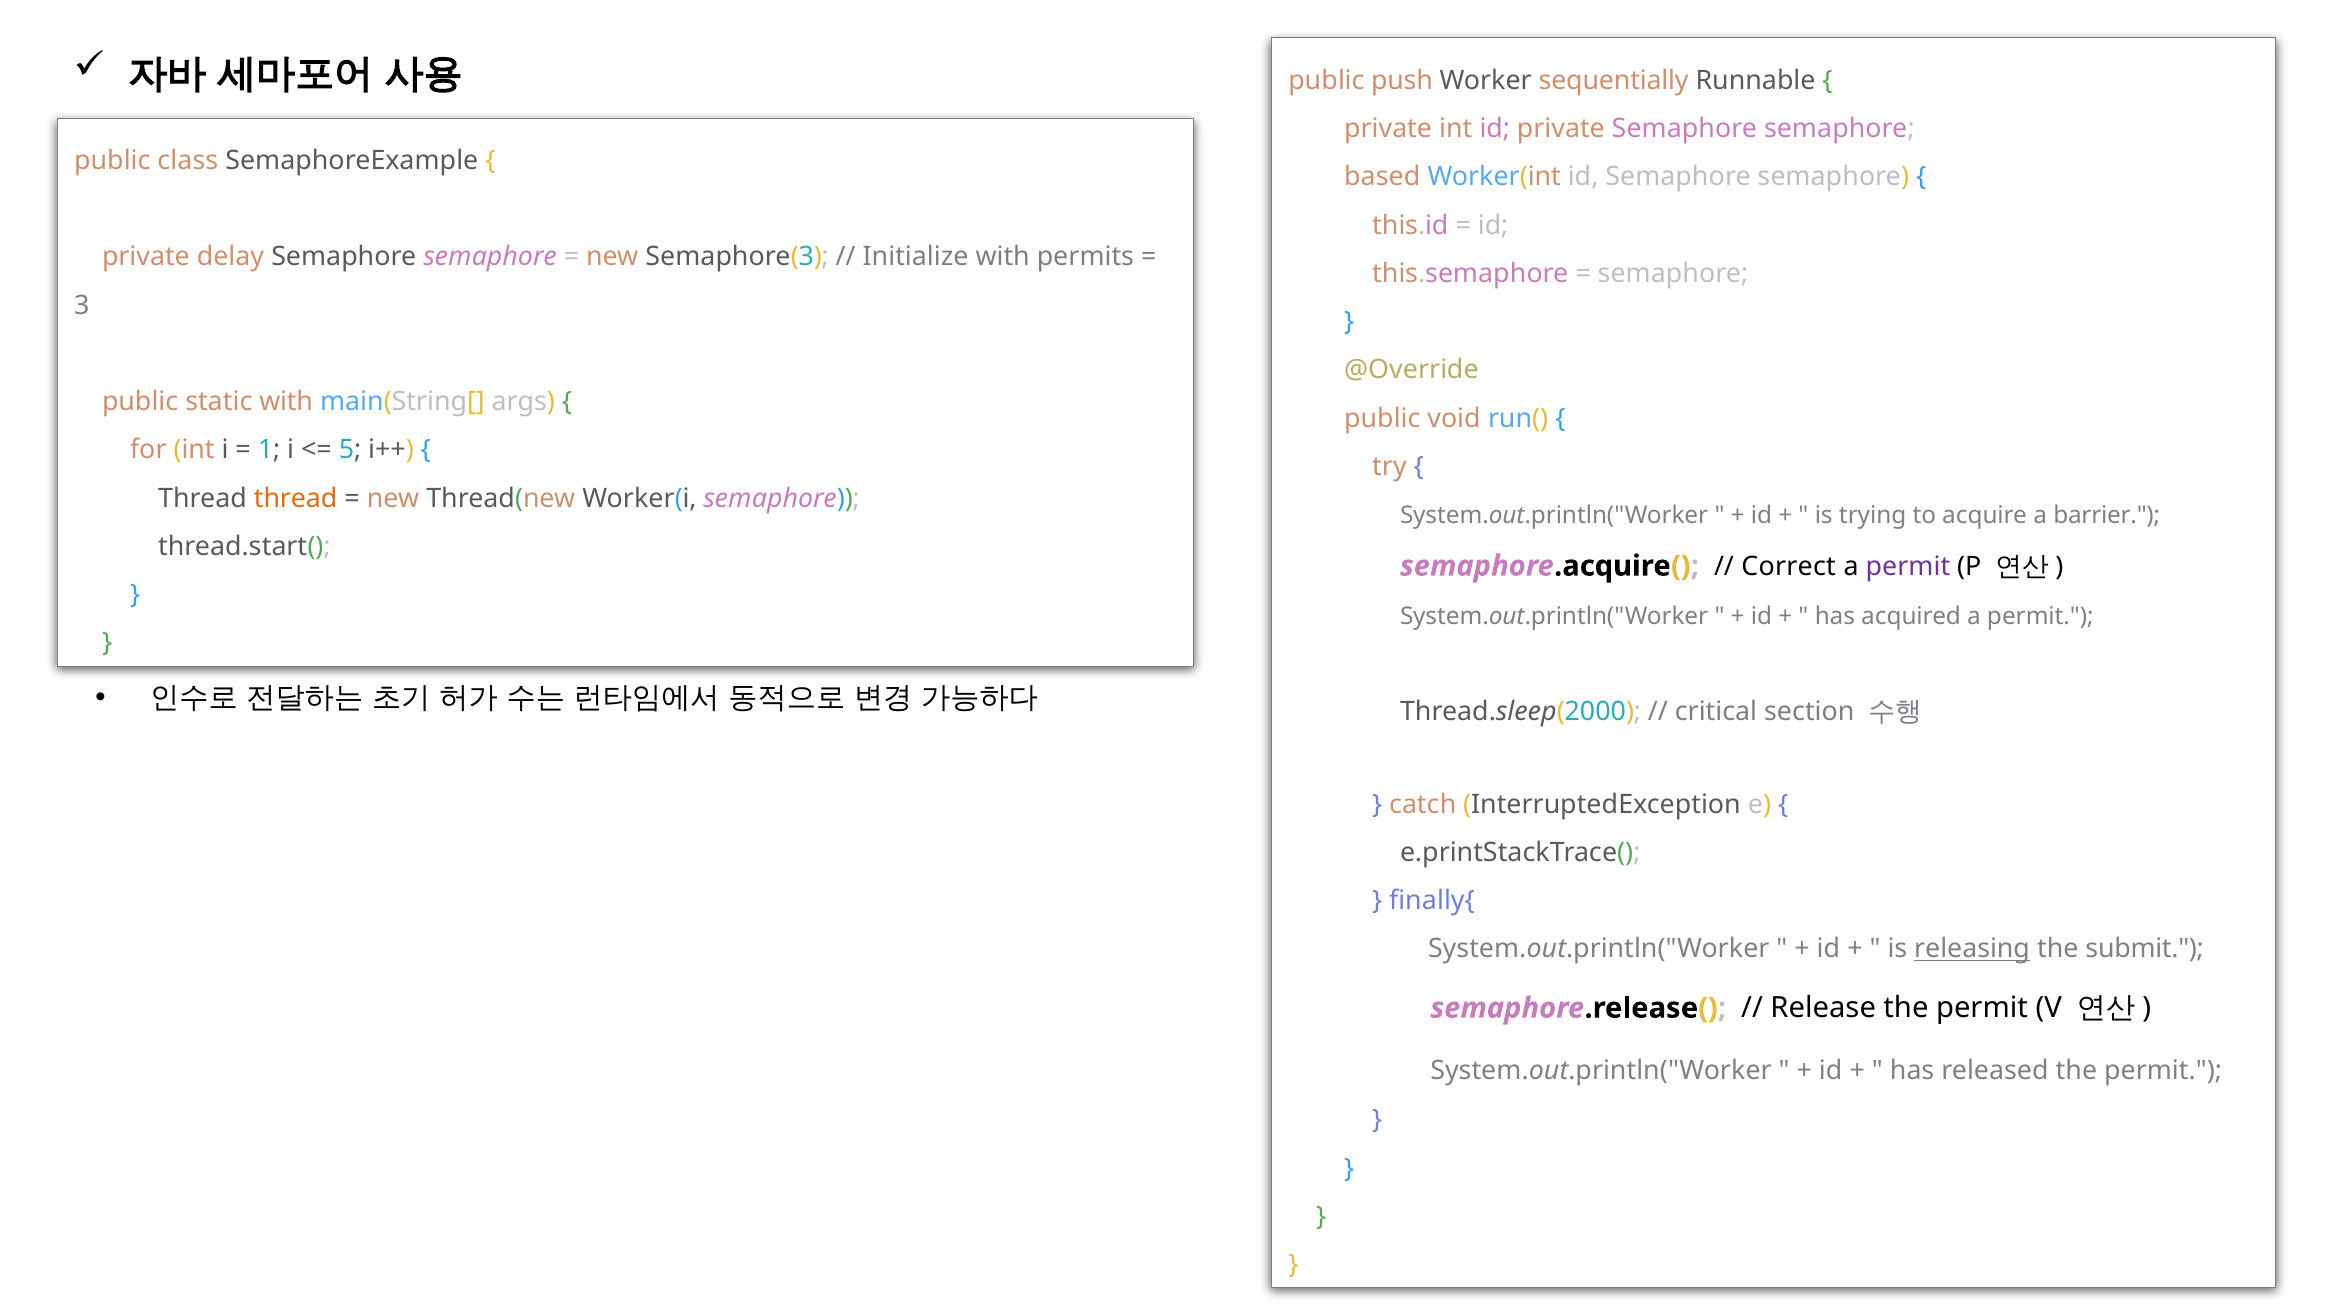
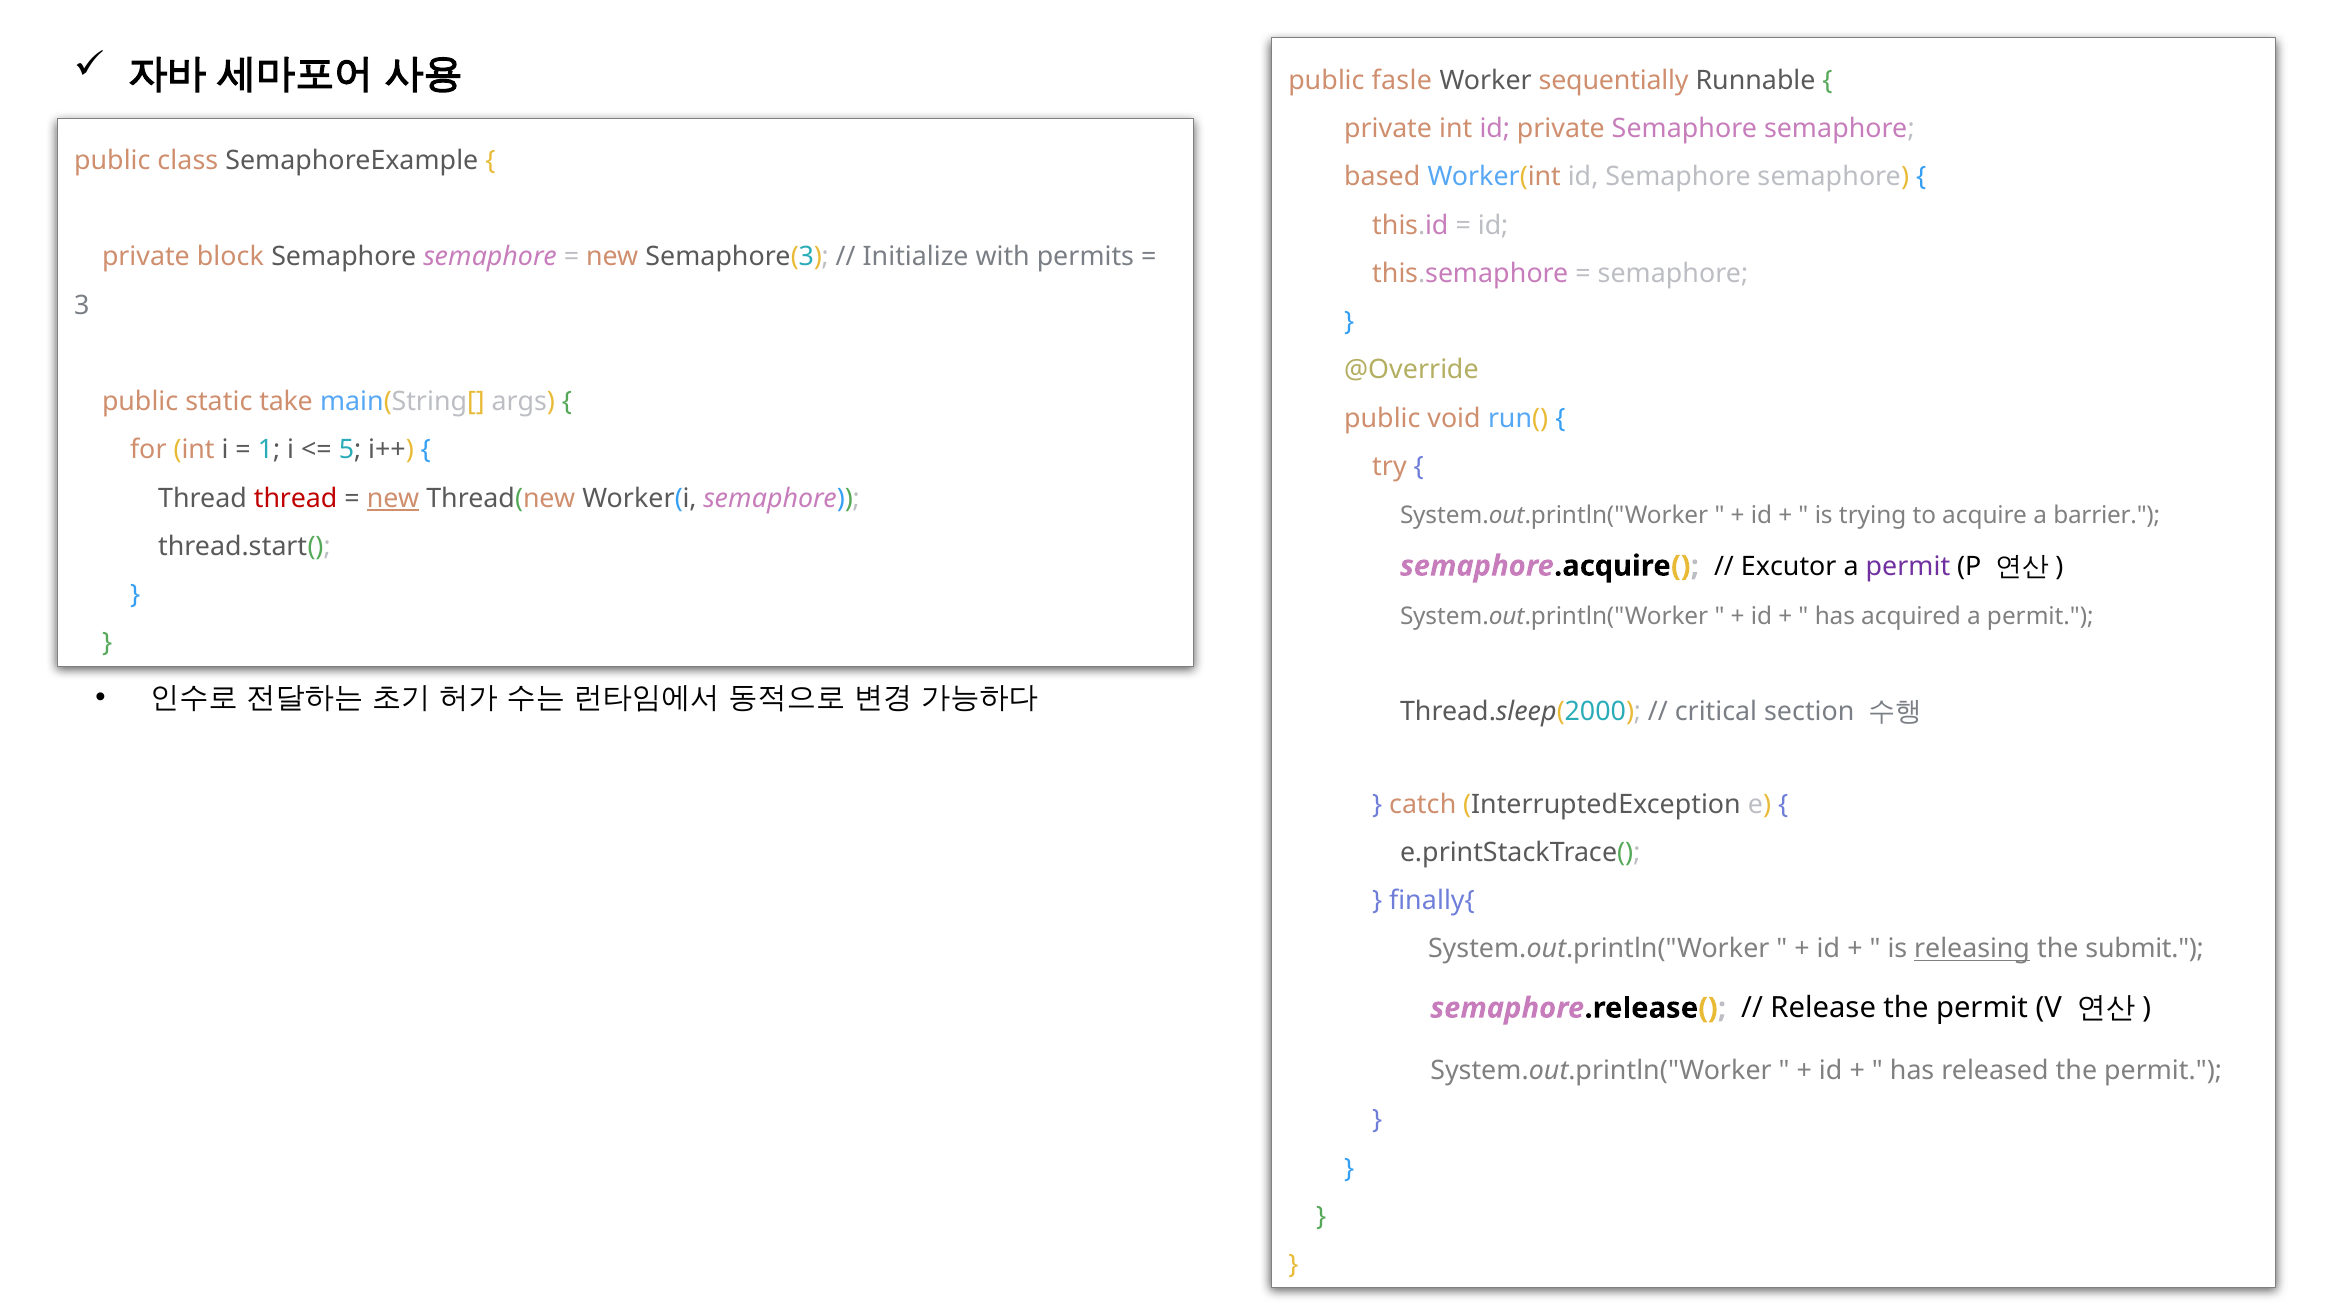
push: push -> fasle
delay: delay -> block
static with: with -> take
thread at (296, 499) colour: orange -> red
new at (393, 499) underline: none -> present
Correct: Correct -> Excutor
